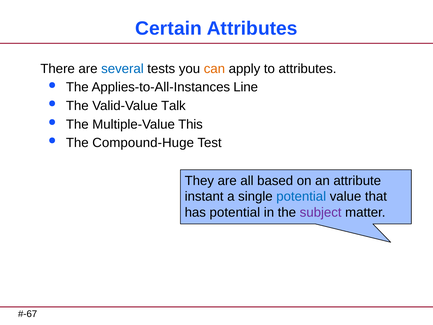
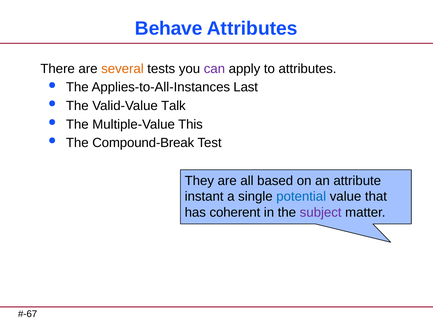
Certain: Certain -> Behave
several colour: blue -> orange
can colour: orange -> purple
Line: Line -> Last
Compound-Huge: Compound-Huge -> Compound-Break
has potential: potential -> coherent
